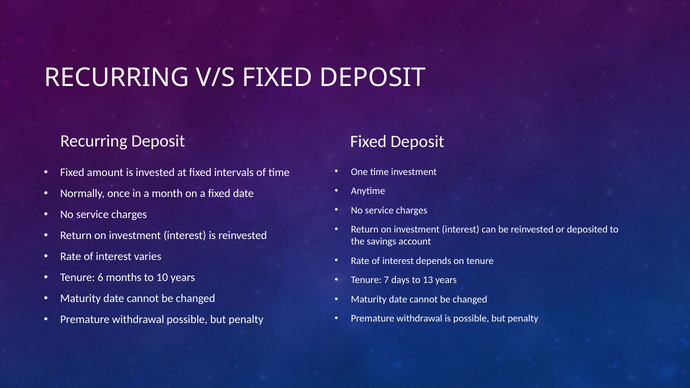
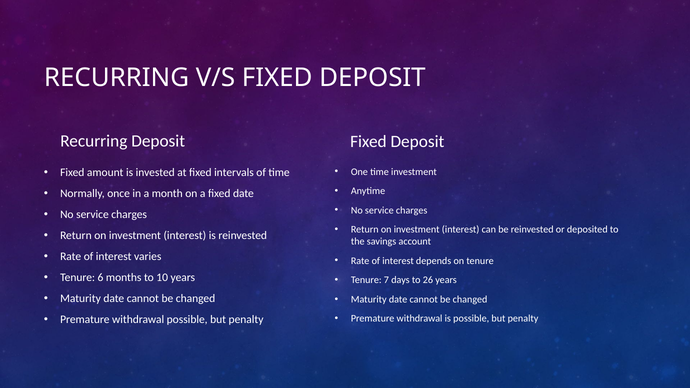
13: 13 -> 26
